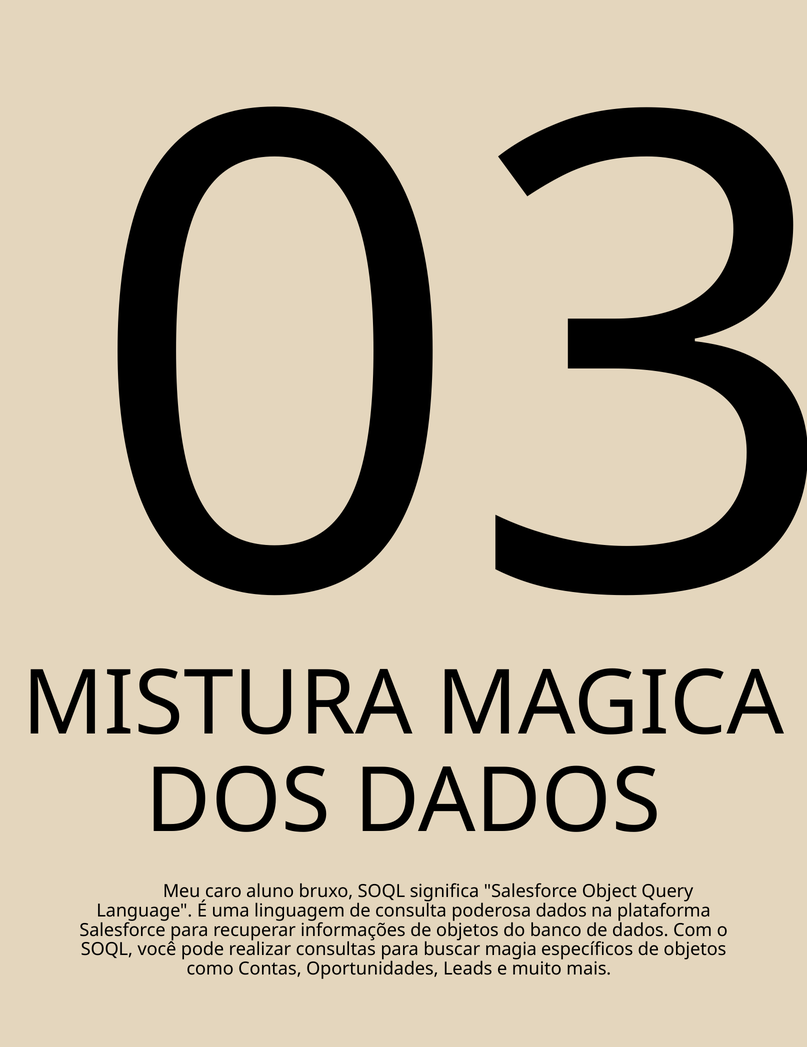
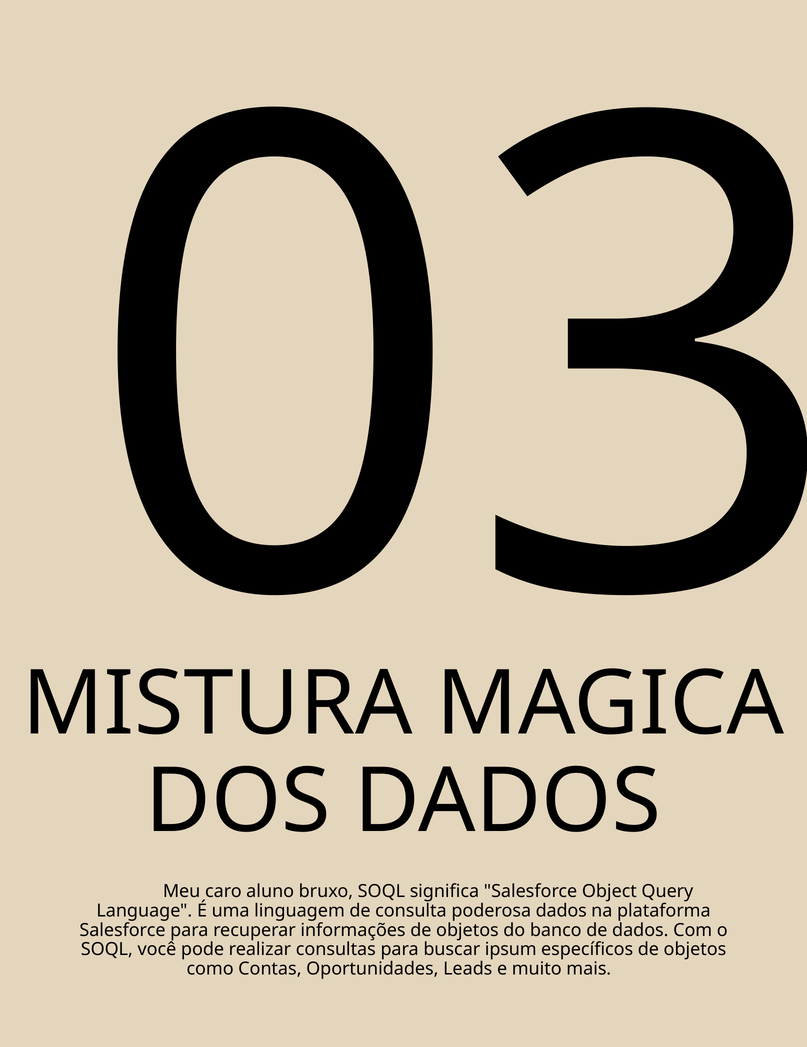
magia: magia -> ipsum
